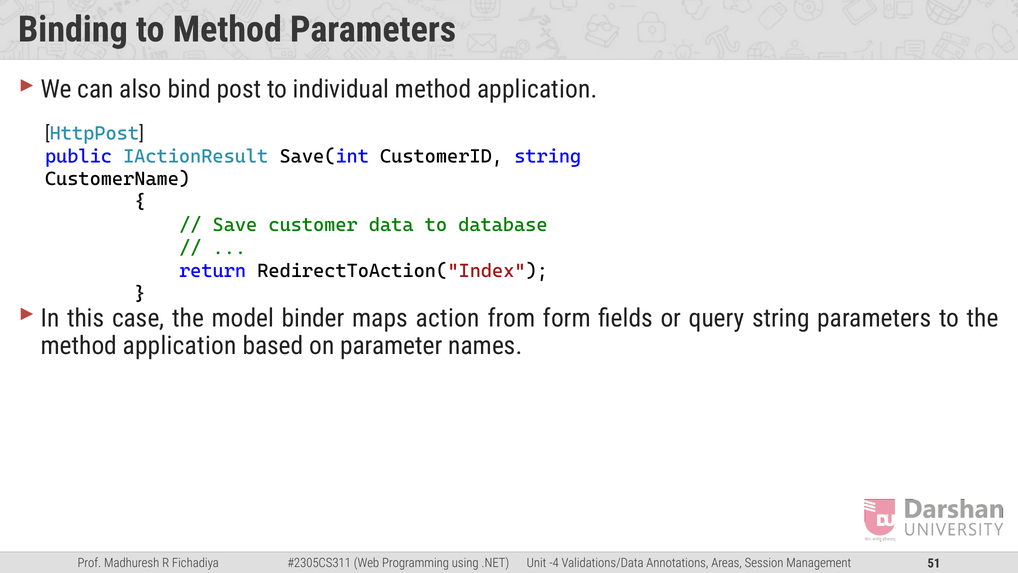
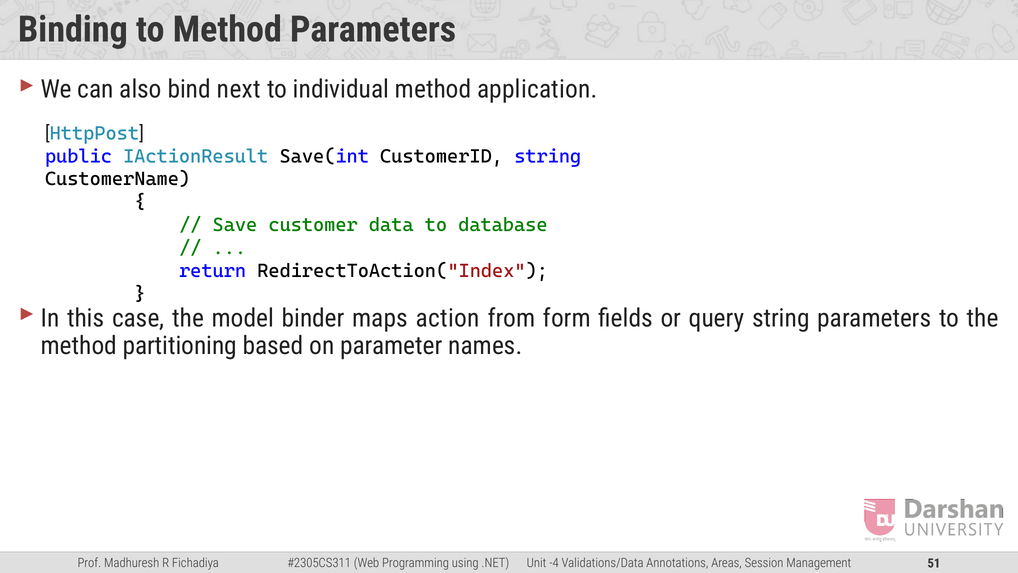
post: post -> next
application at (180, 345): application -> partitioning
